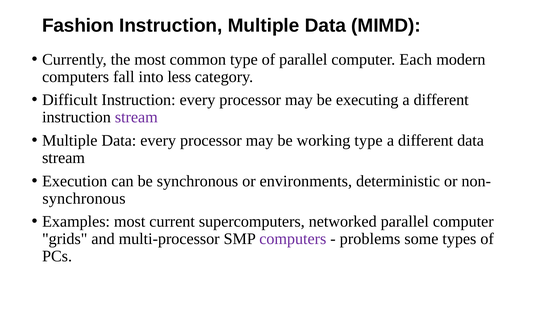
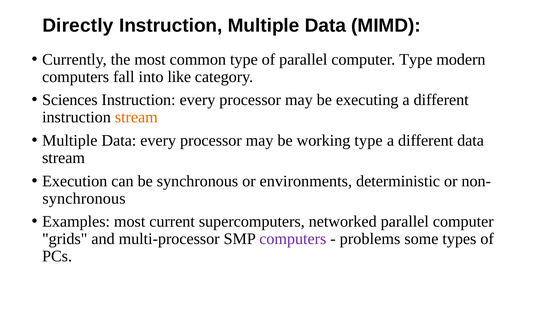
Fashion: Fashion -> Directly
computer Each: Each -> Type
less: less -> like
Difficult: Difficult -> Sciences
stream at (136, 117) colour: purple -> orange
